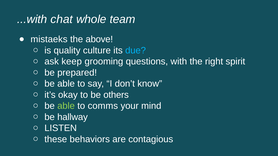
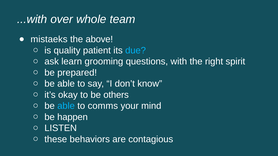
chat: chat -> over
culture: culture -> patient
keep: keep -> learn
able at (66, 106) colour: light green -> light blue
hallway: hallway -> happen
